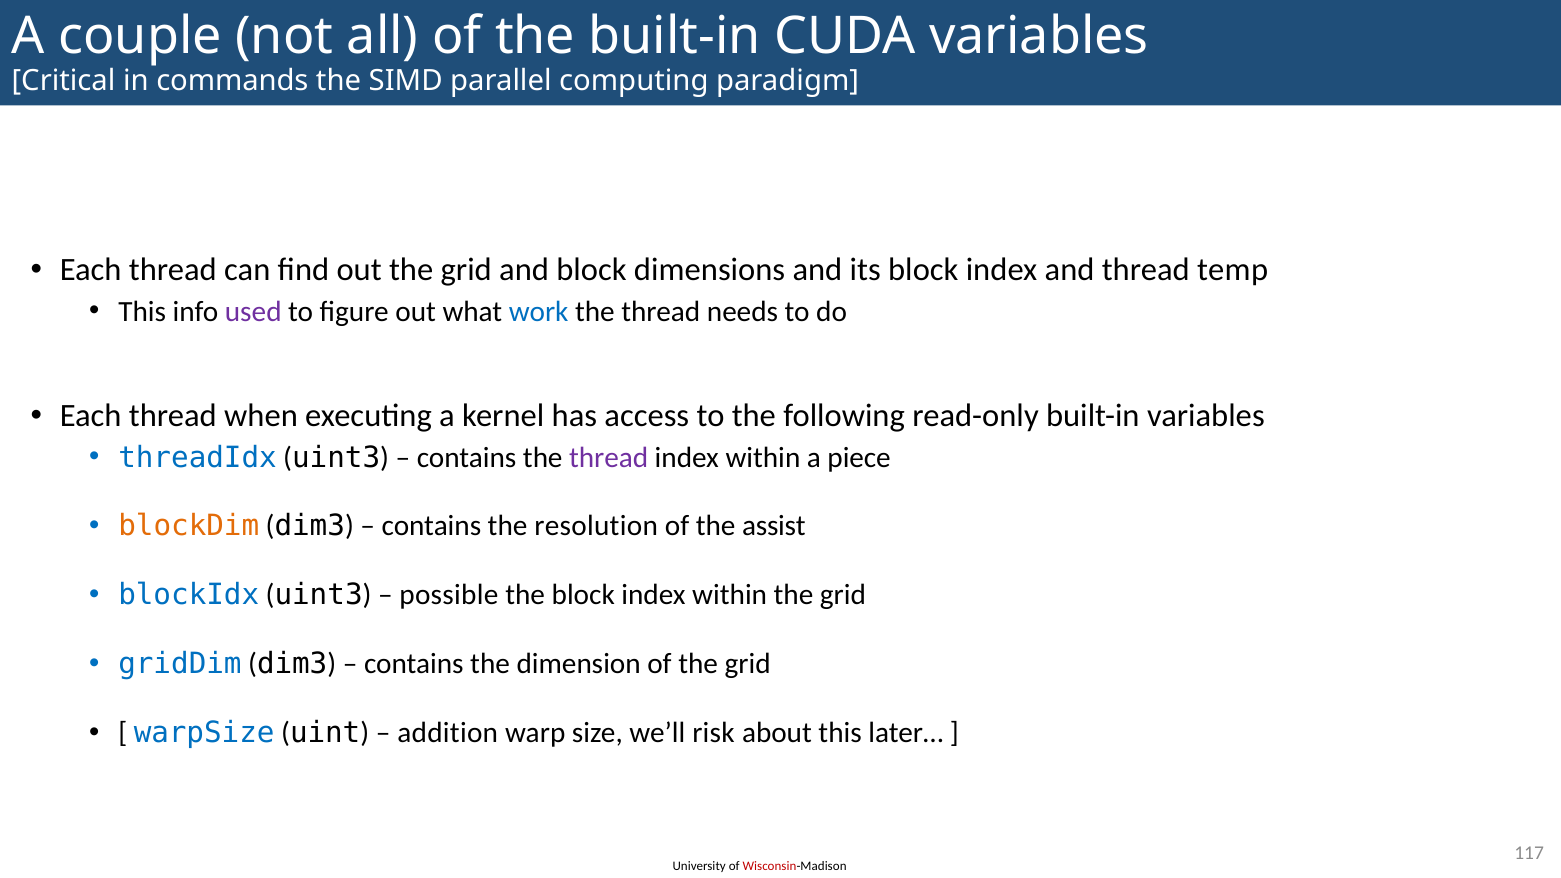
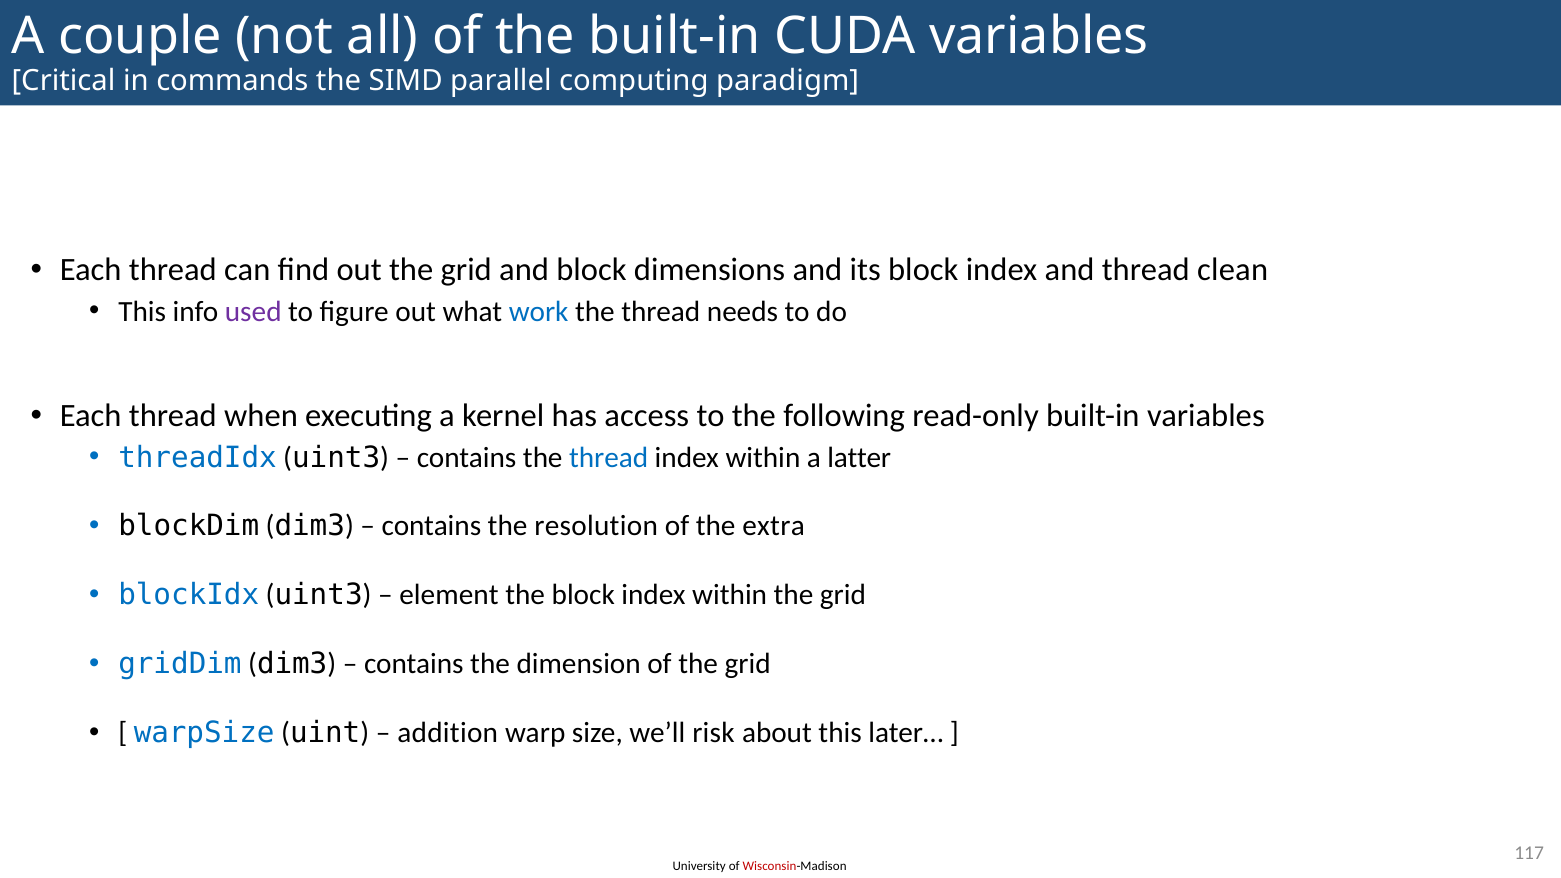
temp: temp -> clean
thread at (609, 457) colour: purple -> blue
piece: piece -> latter
blockDim colour: orange -> black
assist: assist -> extra
possible: possible -> element
